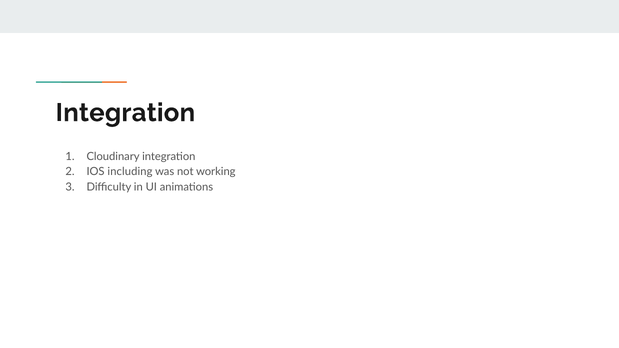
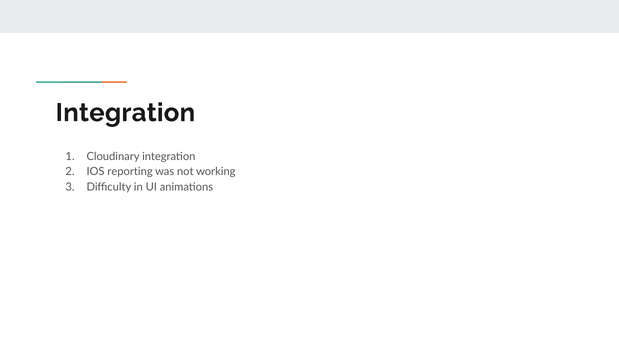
including: including -> reporting
